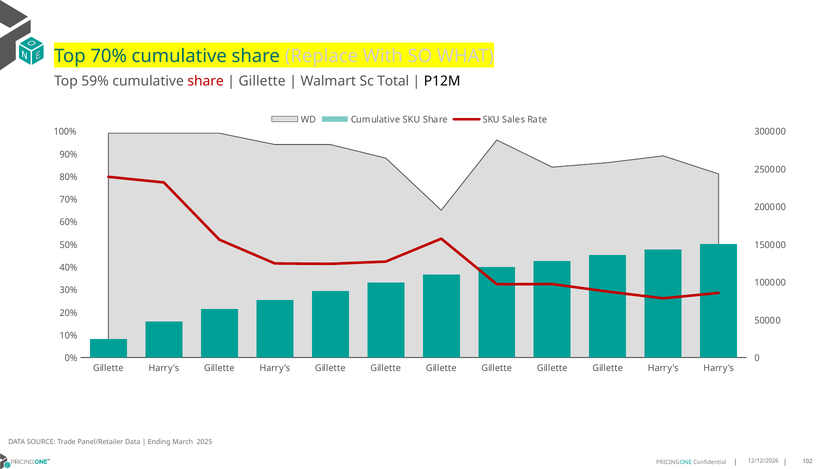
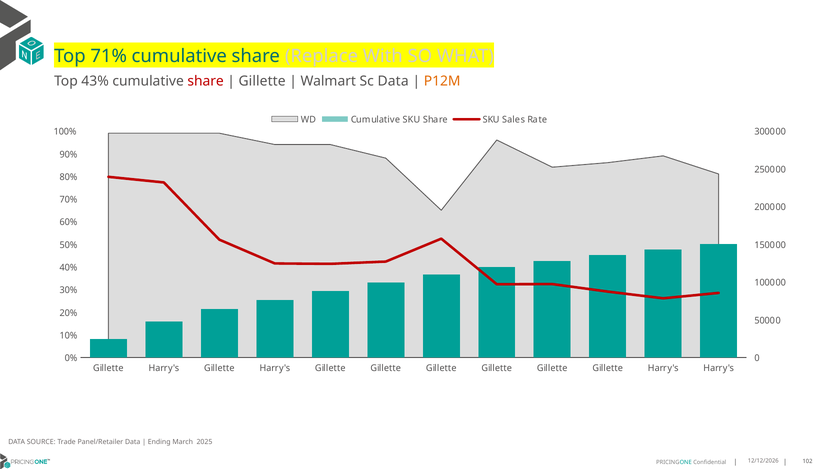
Top 70%: 70% -> 71%
59%: 59% -> 43%
Sc Total: Total -> Data
P12M colour: black -> orange
